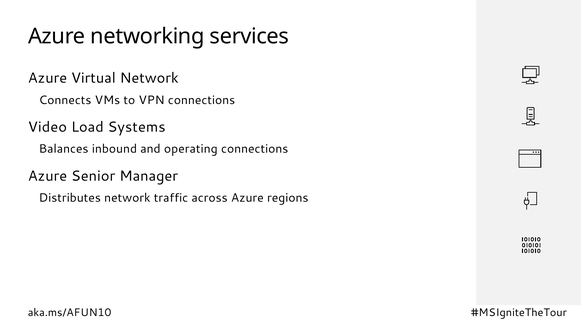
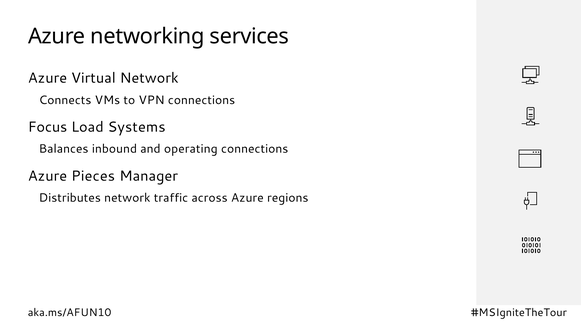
Video: Video -> Focus
Senior: Senior -> Pieces
